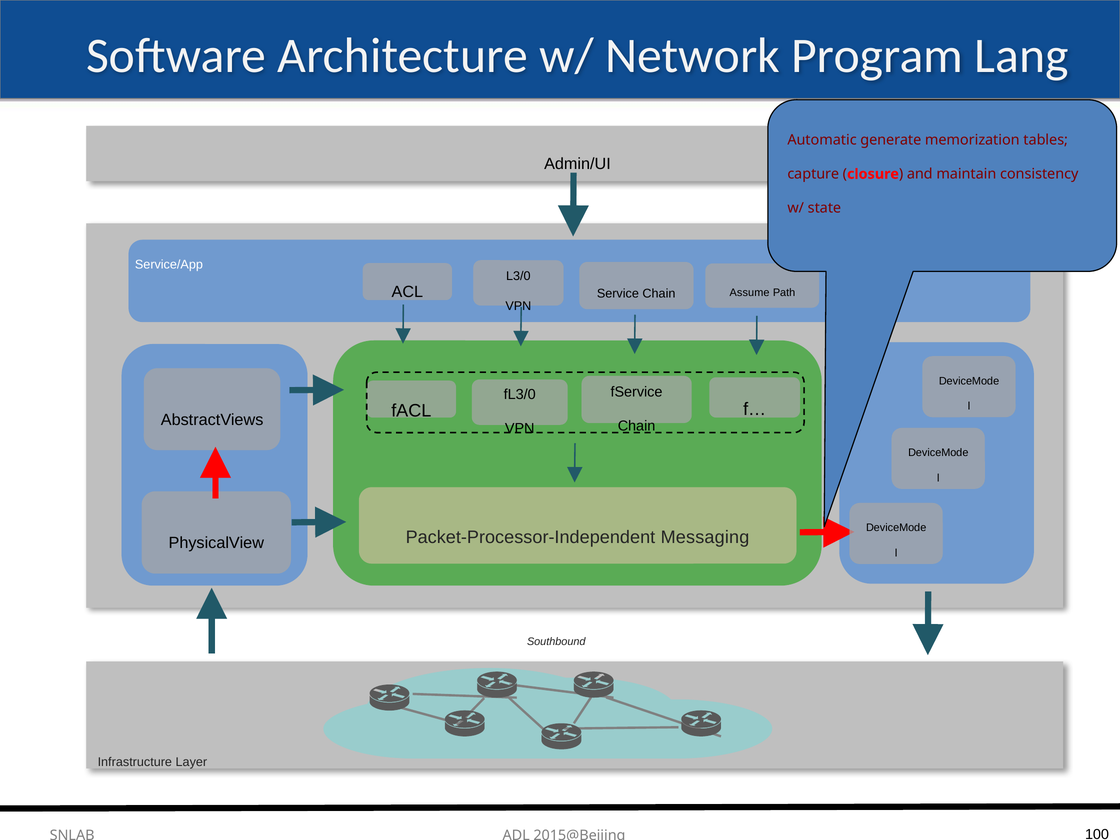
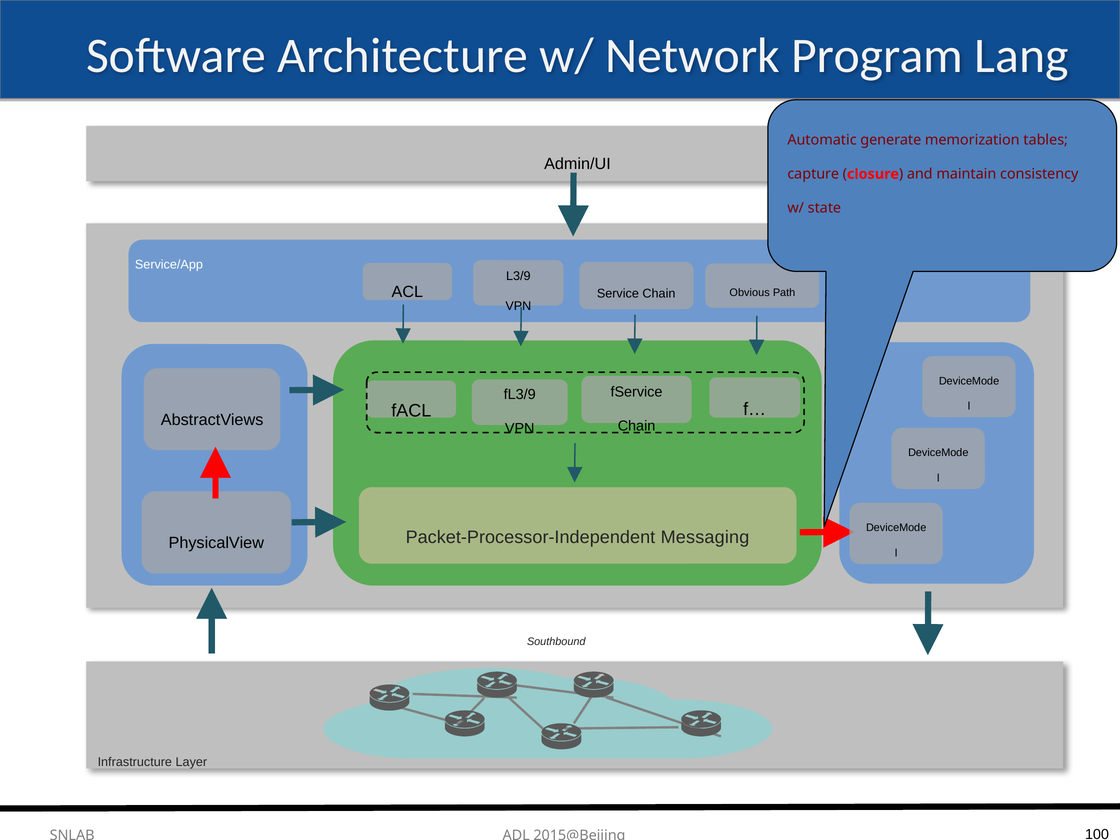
L3/0: L3/0 -> L3/9
Assume: Assume -> Obvious
fL3/0: fL3/0 -> fL3/9
